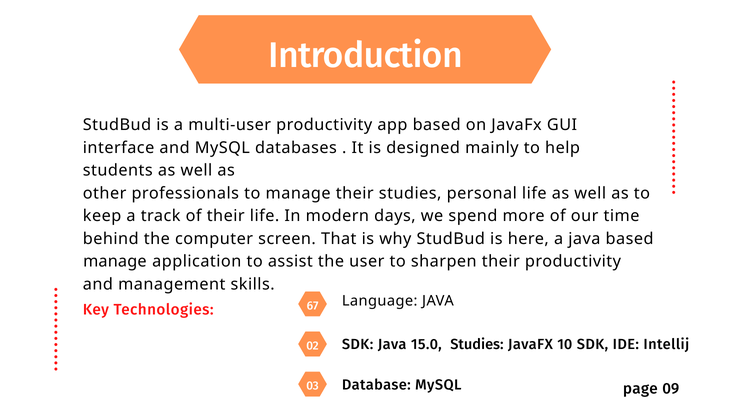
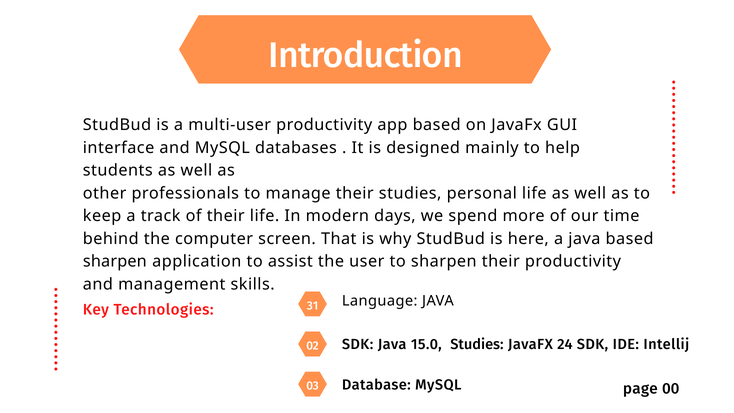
manage at (115, 261): manage -> sharpen
67: 67 -> 31
10: 10 -> 24
09: 09 -> 00
